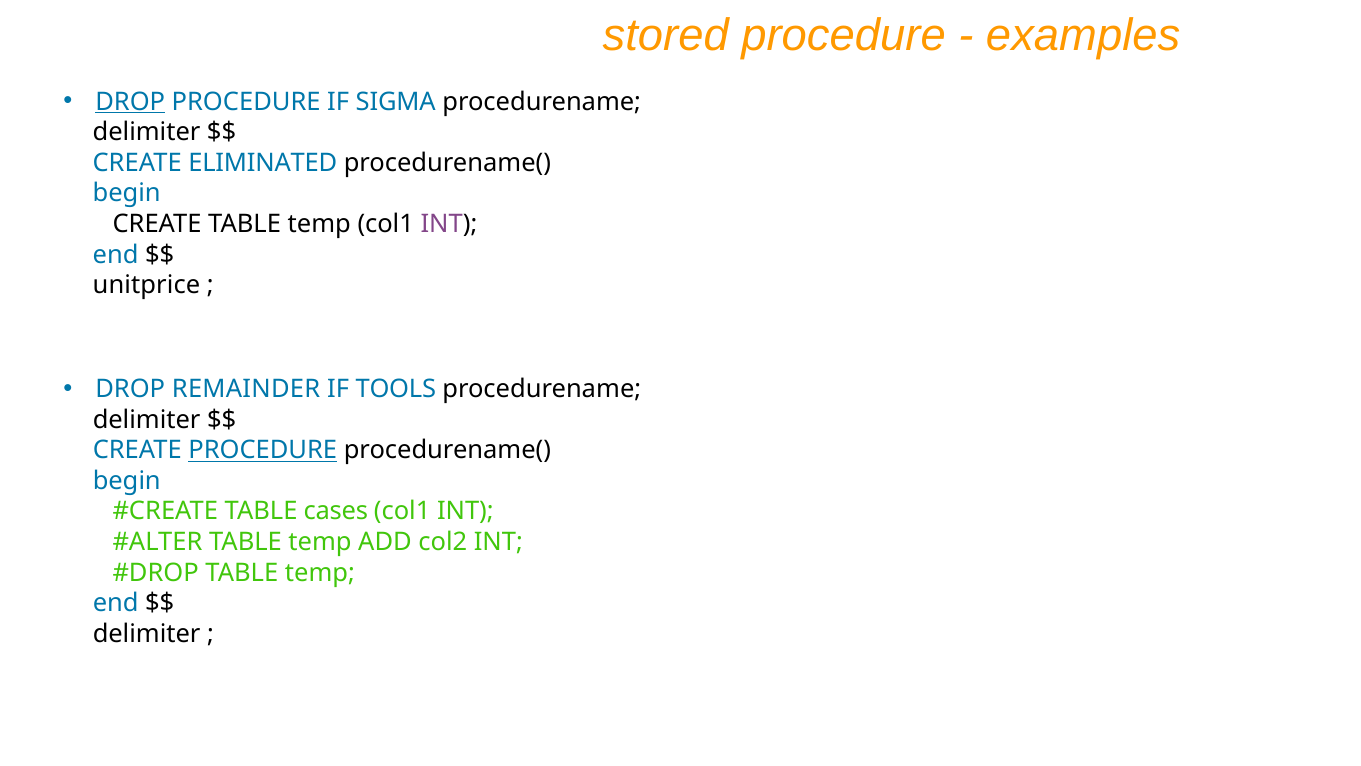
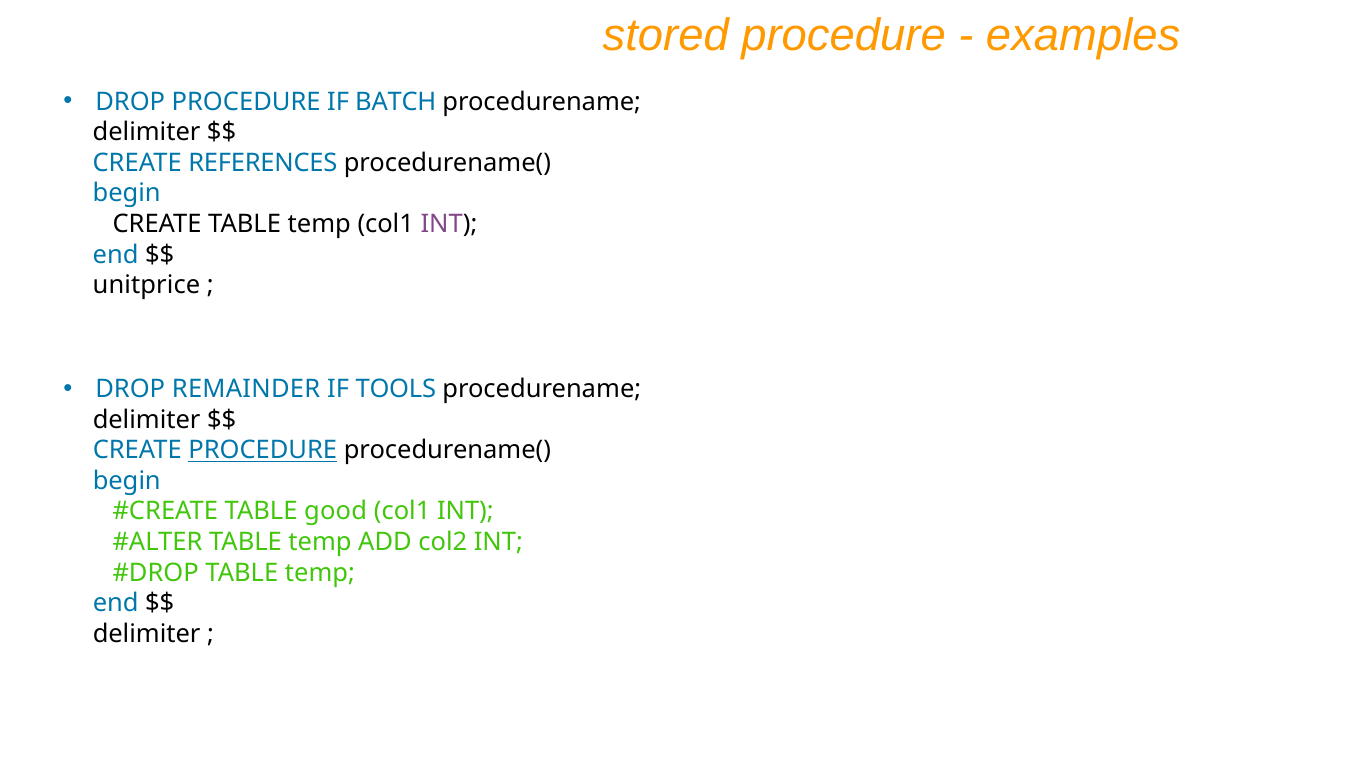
DROP at (130, 102) underline: present -> none
SIGMA: SIGMA -> BATCH
ELIMINATED: ELIMINATED -> REFERENCES
cases: cases -> good
